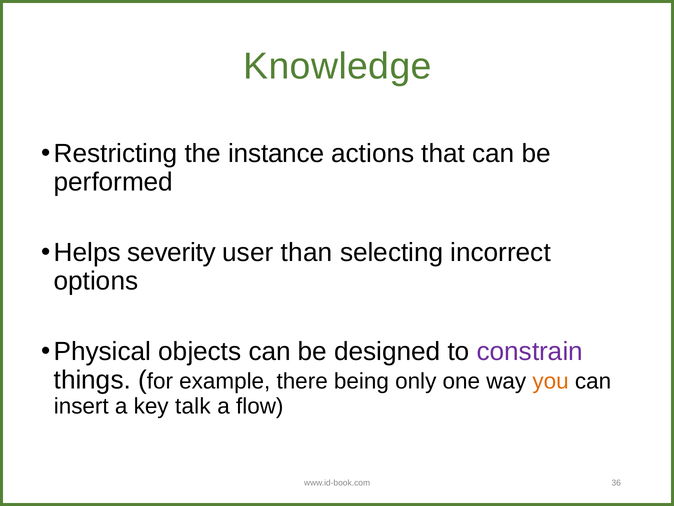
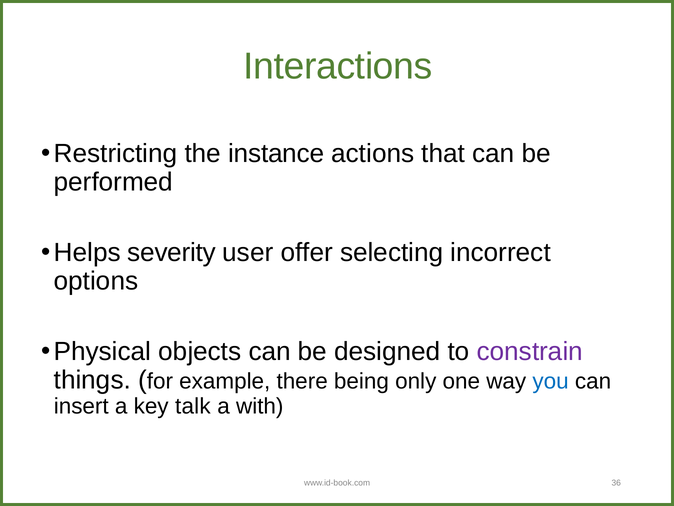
Knowledge: Knowledge -> Interactions
than: than -> offer
you colour: orange -> blue
flow: flow -> with
